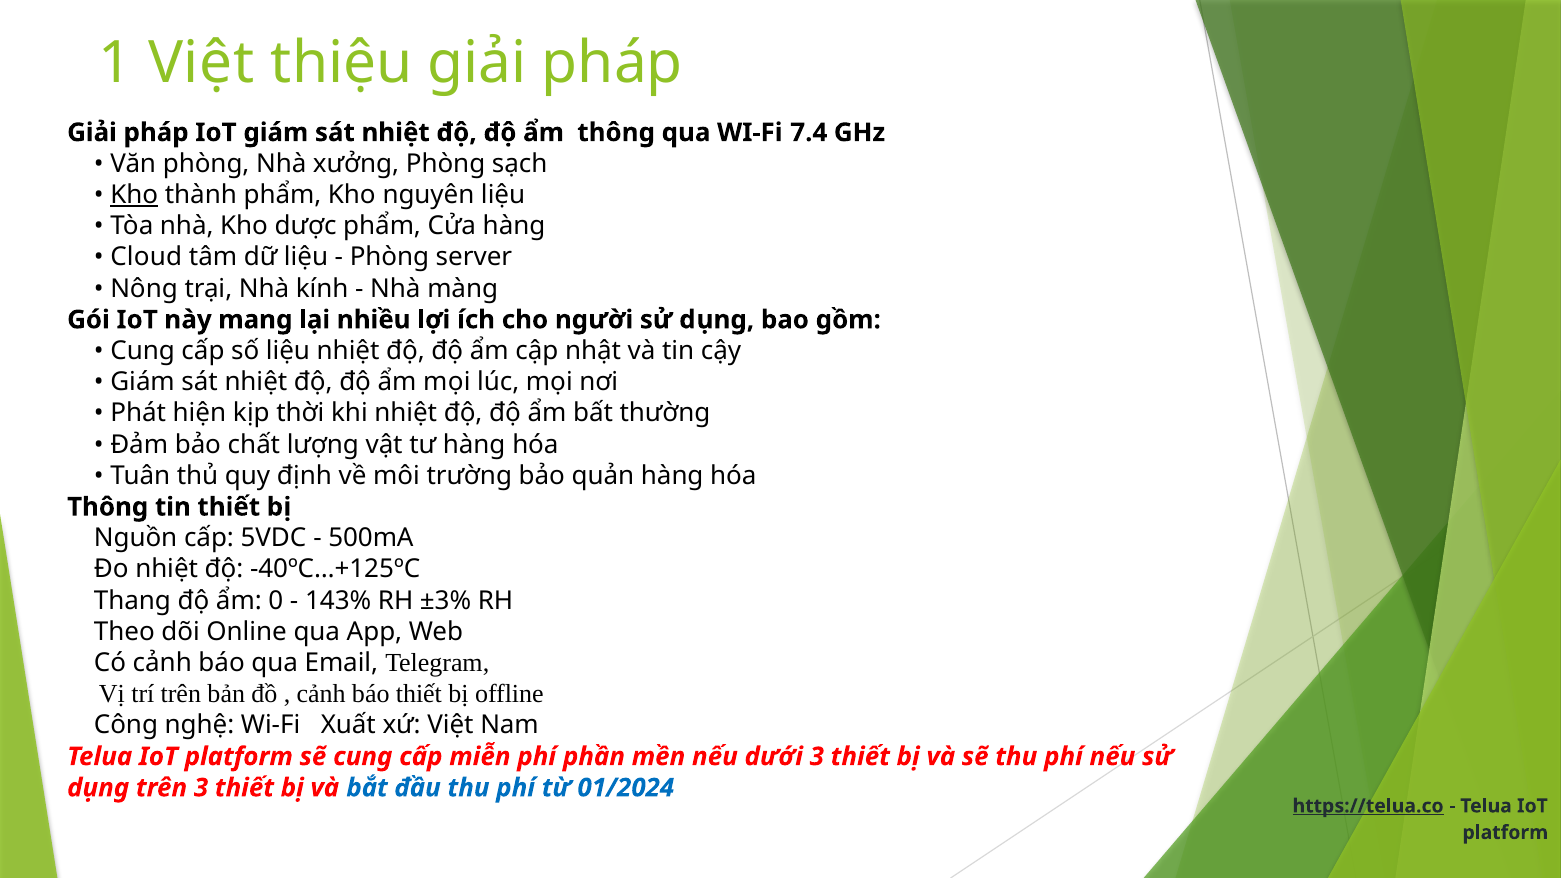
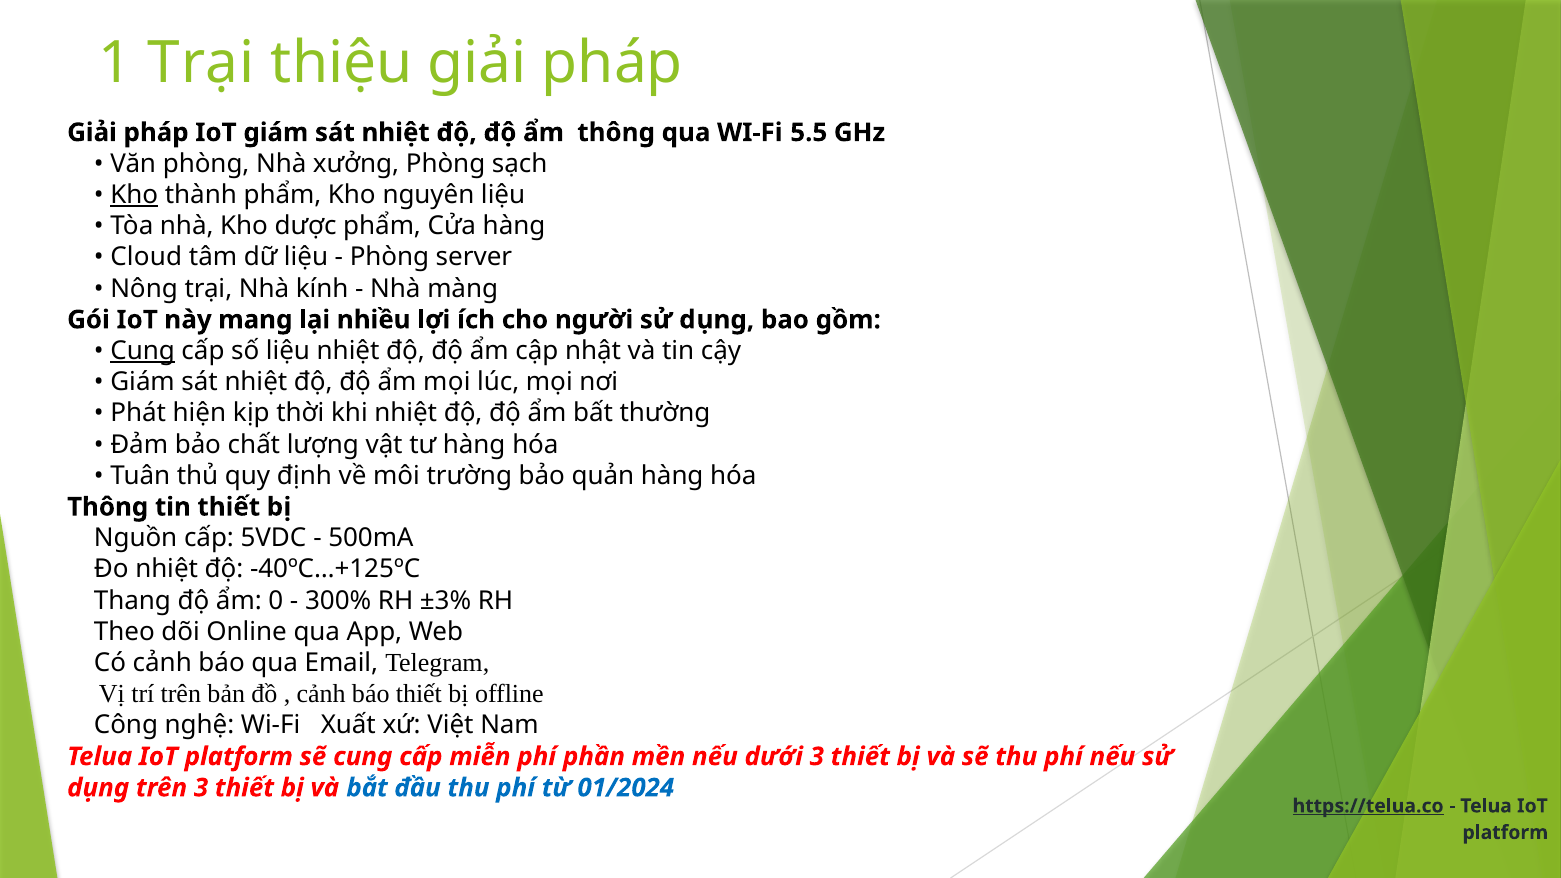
1 Việt: Việt -> Trại
7.4: 7.4 -> 5.5
Cung at (143, 351) underline: none -> present
143%: 143% -> 300%
